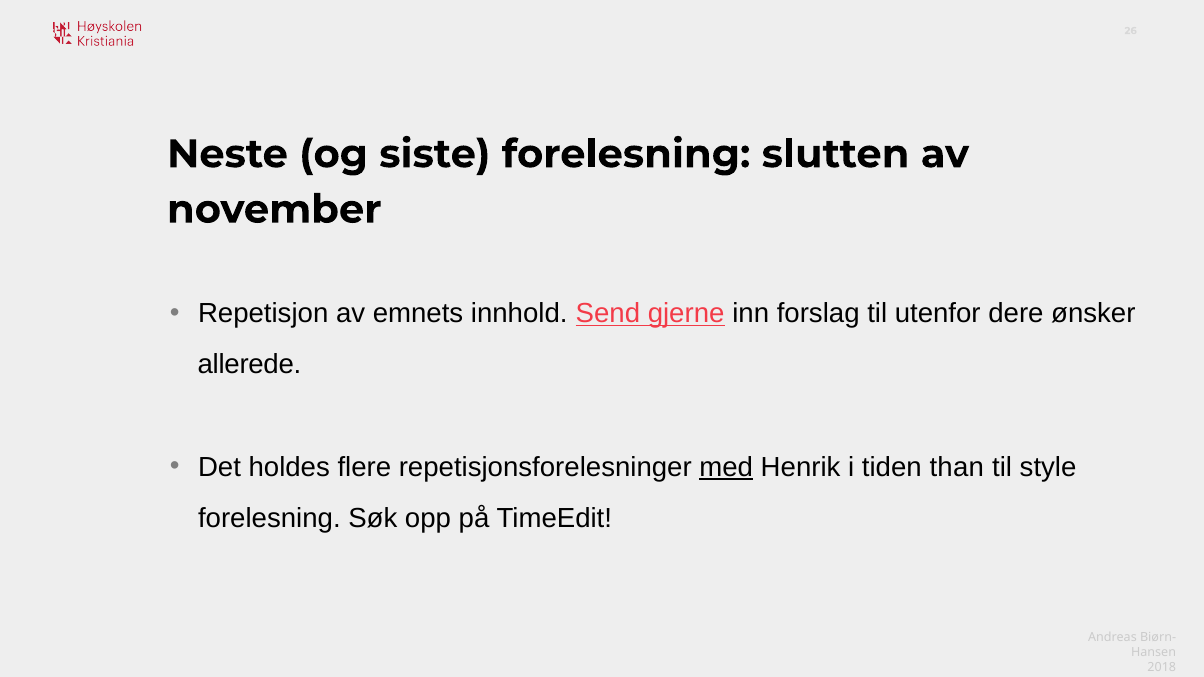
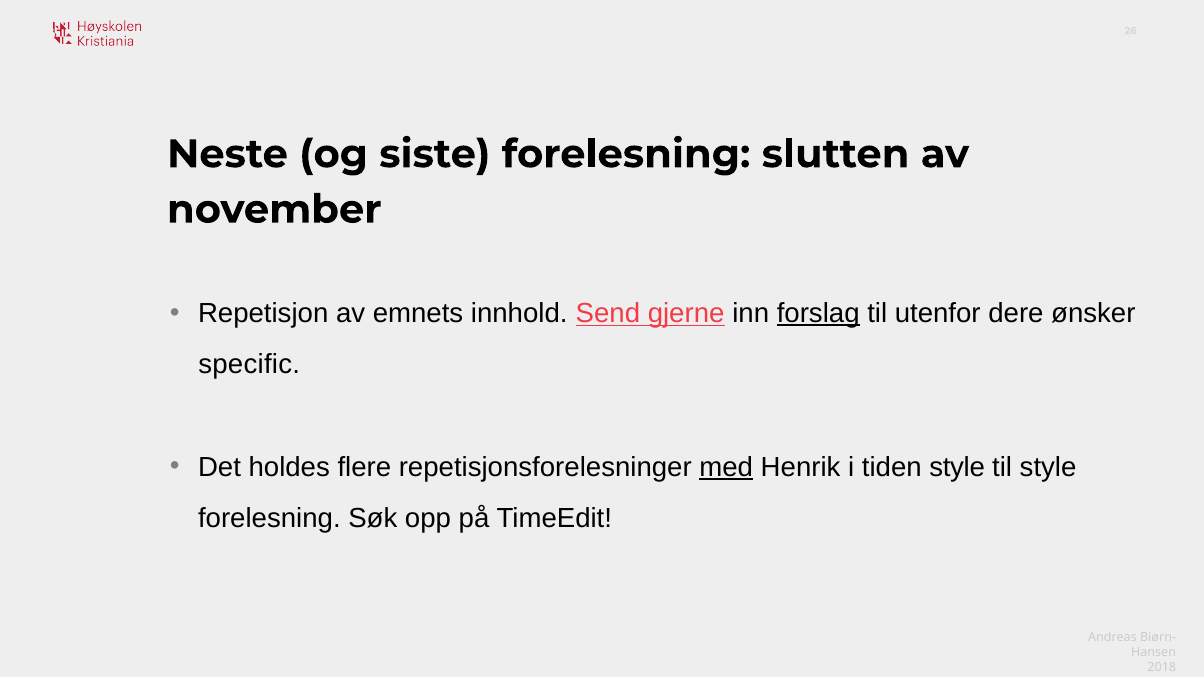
forslag underline: none -> present
allerede: allerede -> specific
tiden than: than -> style
